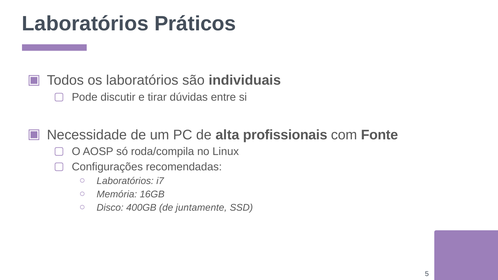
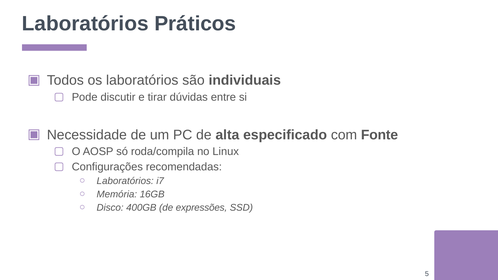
profissionais: profissionais -> especificado
juntamente: juntamente -> expressões
